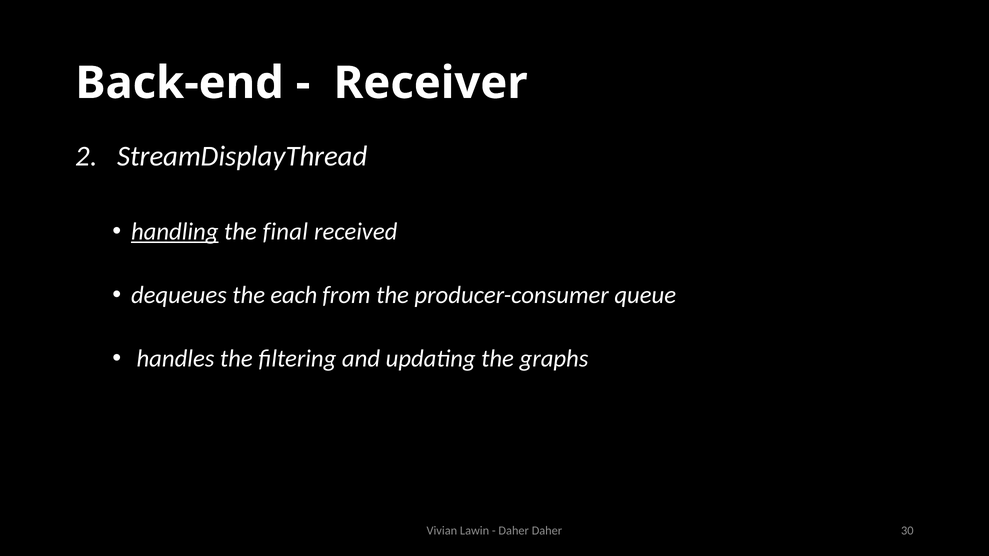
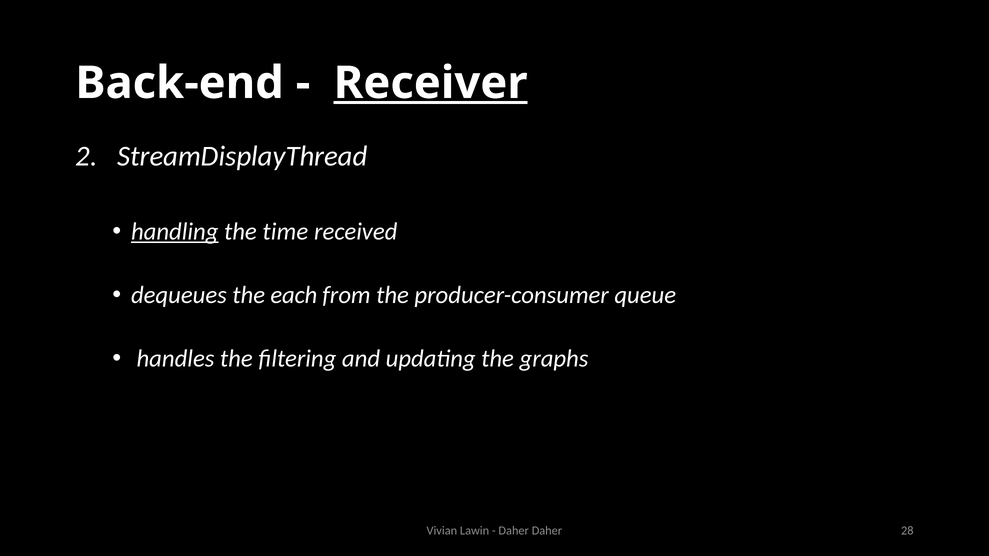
Receiver underline: none -> present
final: final -> time
30: 30 -> 28
